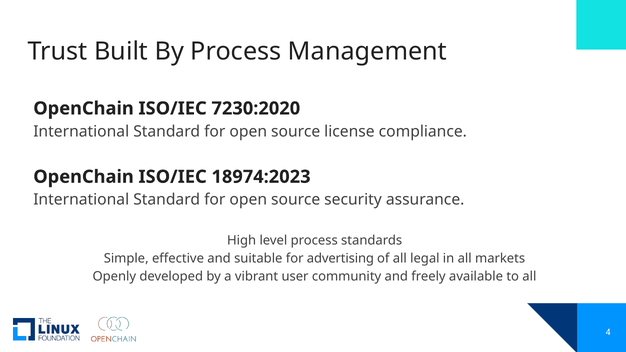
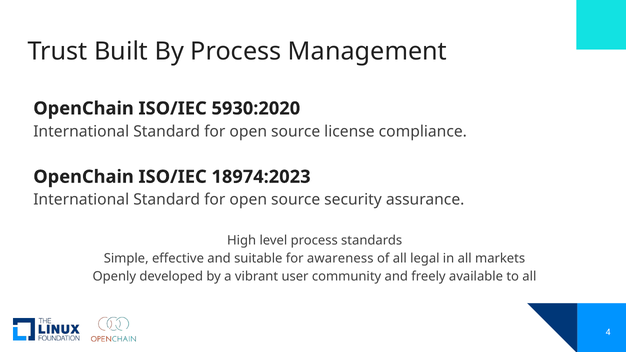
7230:2020: 7230:2020 -> 5930:2020
advertising: advertising -> awareness
